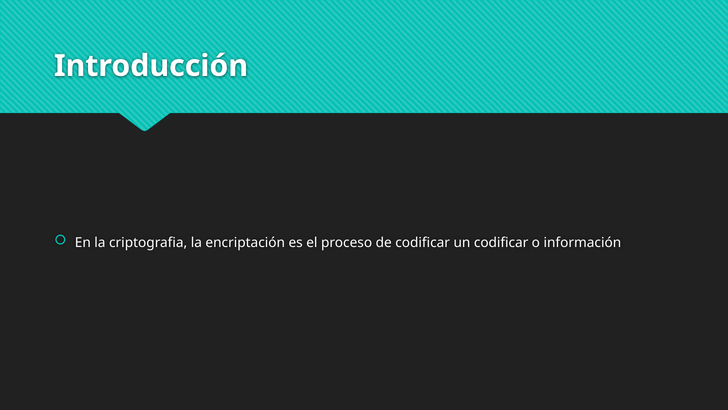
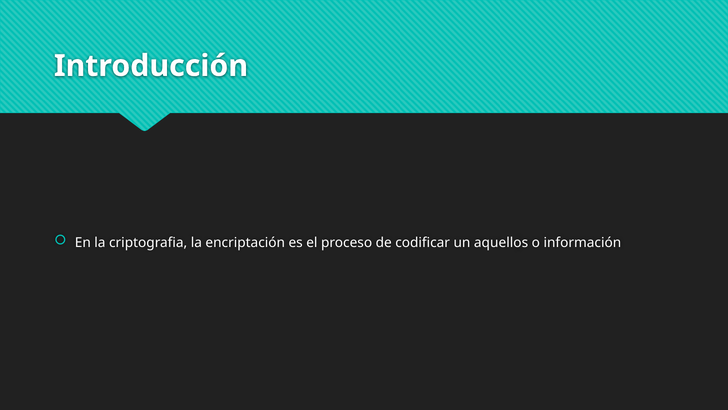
un codificar: codificar -> aquellos
